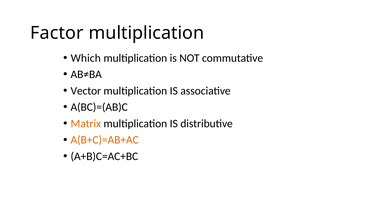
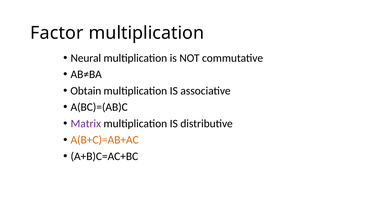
Which: Which -> Neural
Vector: Vector -> Obtain
Matrix colour: orange -> purple
